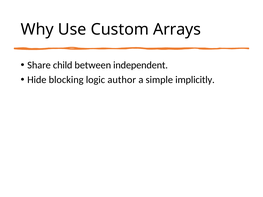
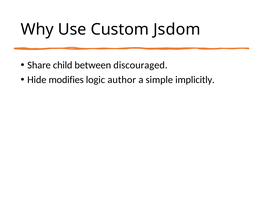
Arrays: Arrays -> Jsdom
independent: independent -> discouraged
blocking: blocking -> modifies
